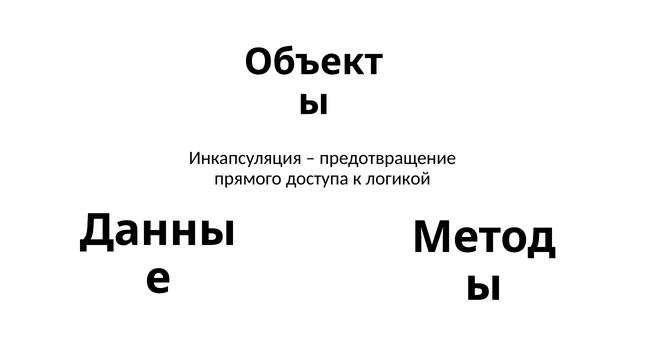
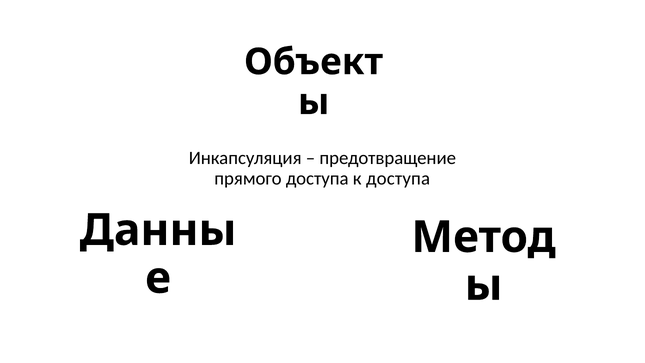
к логикой: логикой -> доступа
